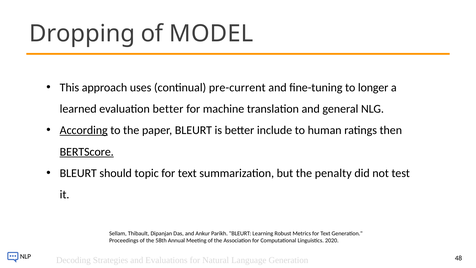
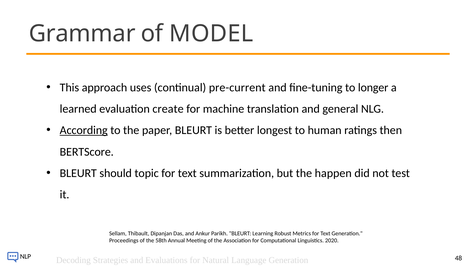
Dropping: Dropping -> Grammar
evaluation better: better -> create
include: include -> longest
BERTScore underline: present -> none
penalty: penalty -> happen
